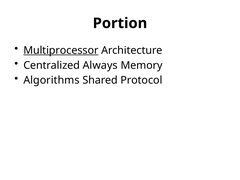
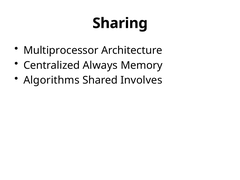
Portion: Portion -> Sharing
Multiprocessor underline: present -> none
Protocol: Protocol -> Involves
